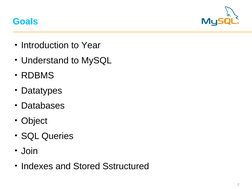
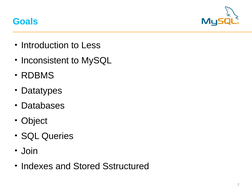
Year: Year -> Less
Understand: Understand -> Inconsistent
